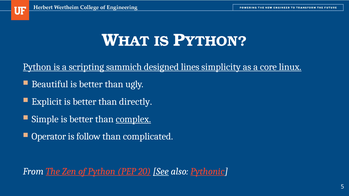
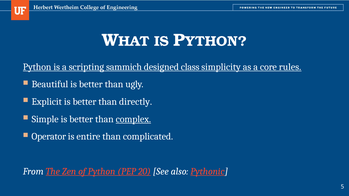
lines: lines -> class
linux: linux -> rules
follow: follow -> entire
See underline: present -> none
